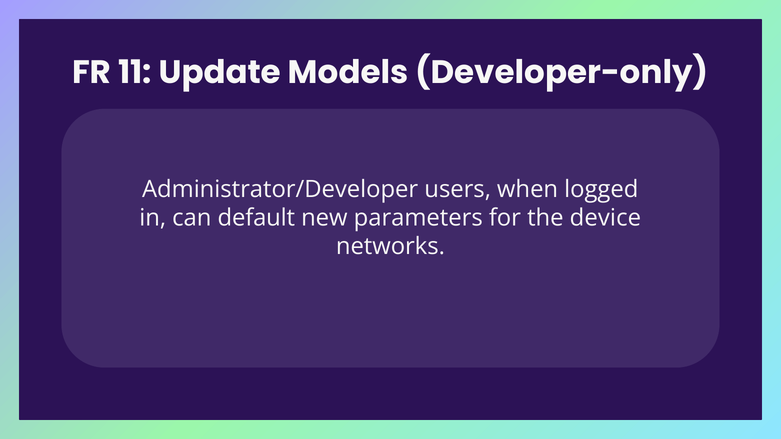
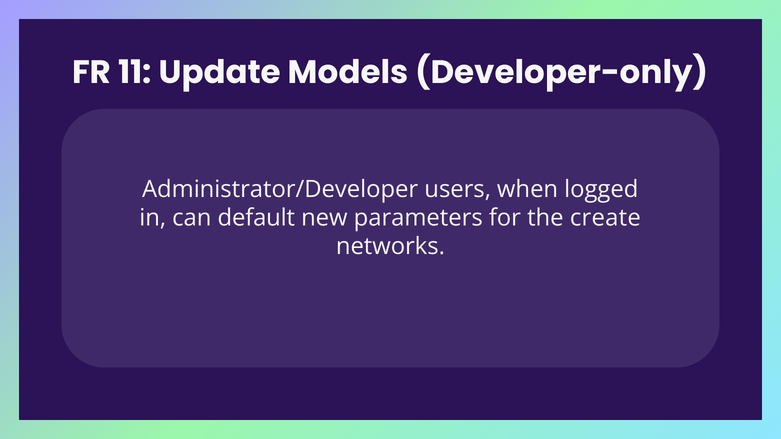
device: device -> create
